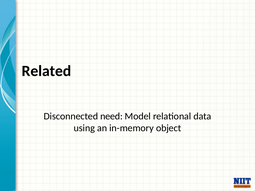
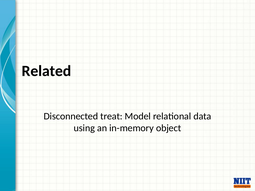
need: need -> treat
